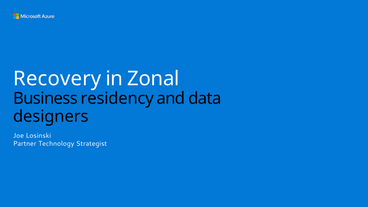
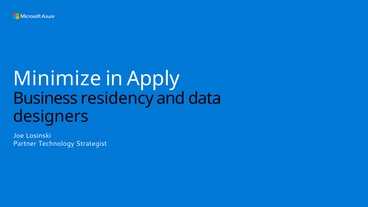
Recovery: Recovery -> Minimize
Zonal: Zonal -> Apply
